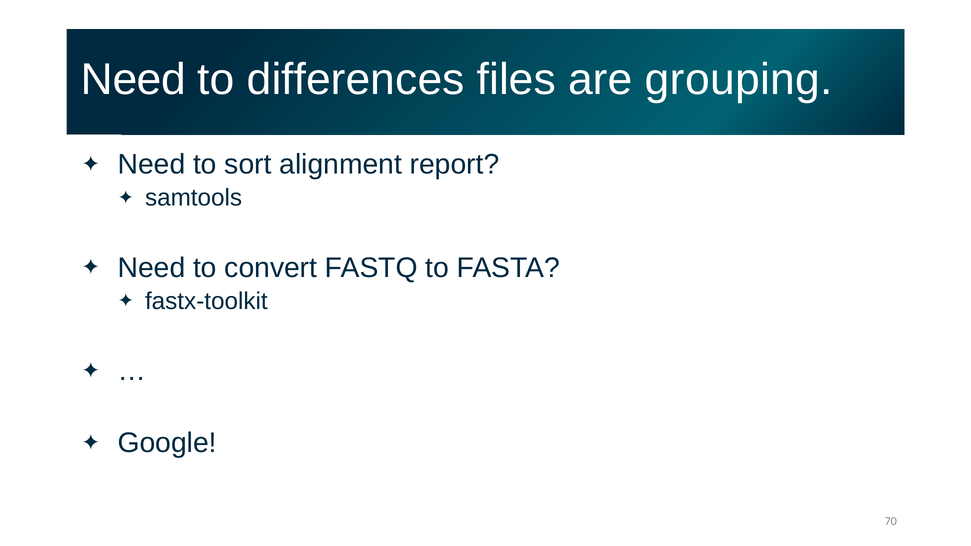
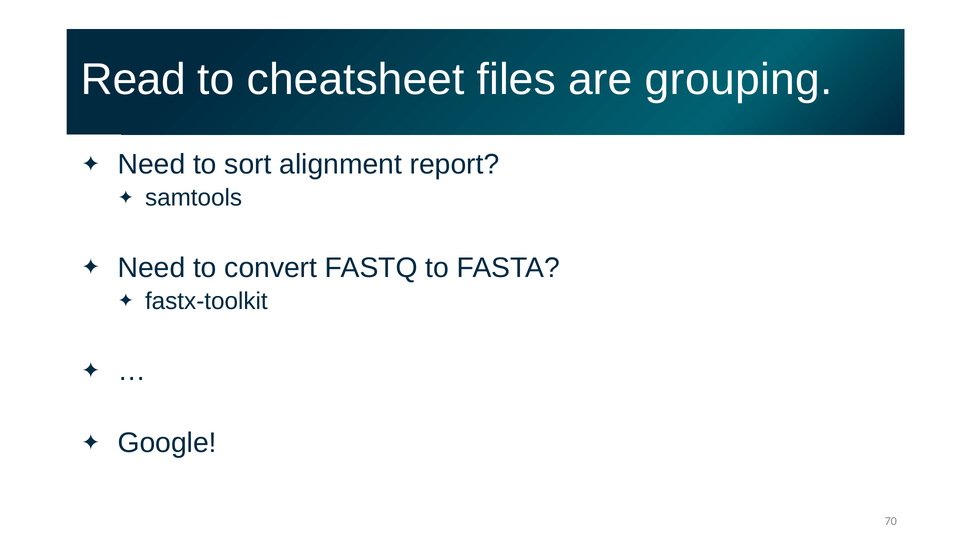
Need at (133, 80): Need -> Read
differences: differences -> cheatsheet
